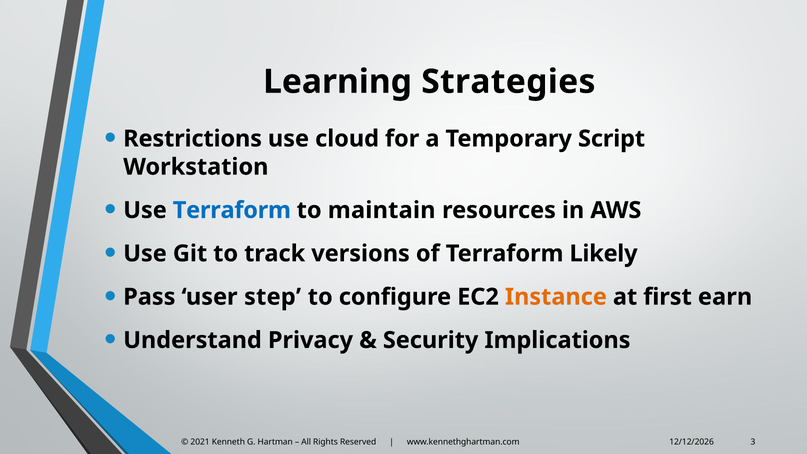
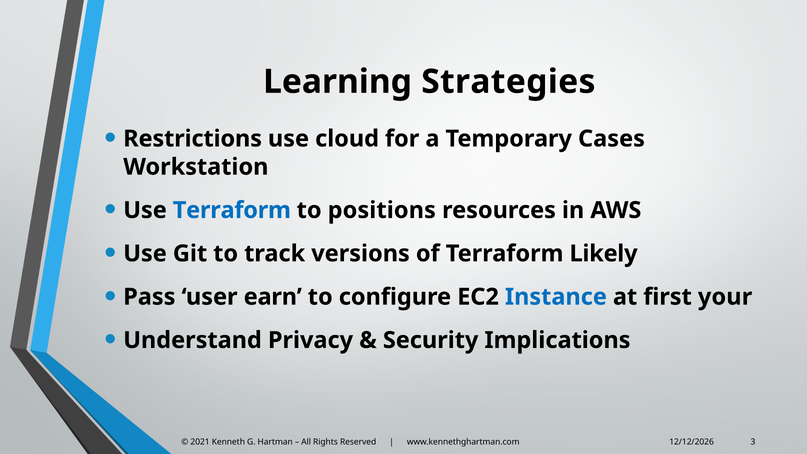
Script: Script -> Cases
maintain: maintain -> positions
step: step -> earn
Instance colour: orange -> blue
earn: earn -> your
